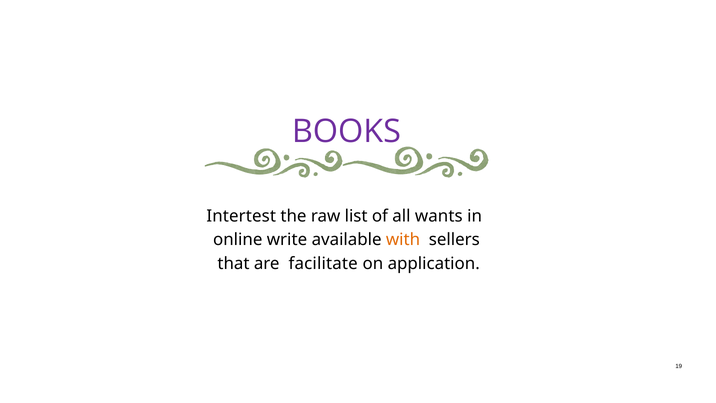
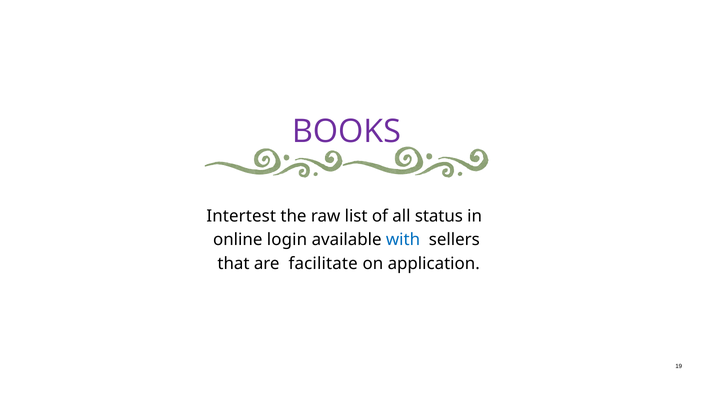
wants: wants -> status
write: write -> login
with colour: orange -> blue
